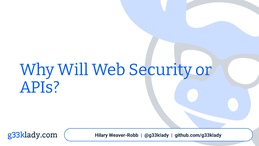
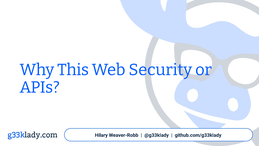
Will: Will -> This
